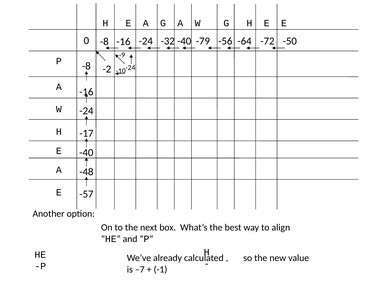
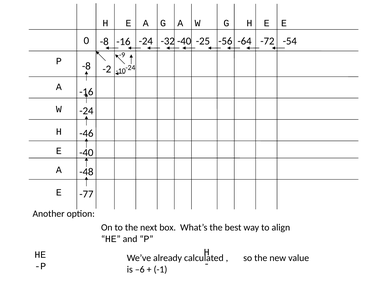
-79: -79 -> -25
-50: -50 -> -54
-17: -17 -> -46
-57: -57 -> -77
–7: –7 -> –6
